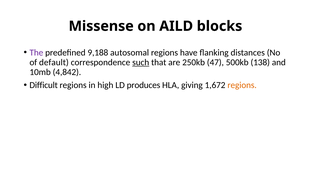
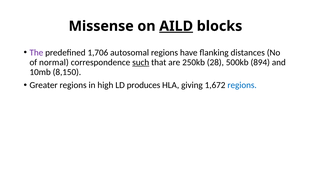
AILD underline: none -> present
9,188: 9,188 -> 1,706
default: default -> normal
47: 47 -> 28
138: 138 -> 894
4,842: 4,842 -> 8,150
Difficult: Difficult -> Greater
regions at (242, 85) colour: orange -> blue
